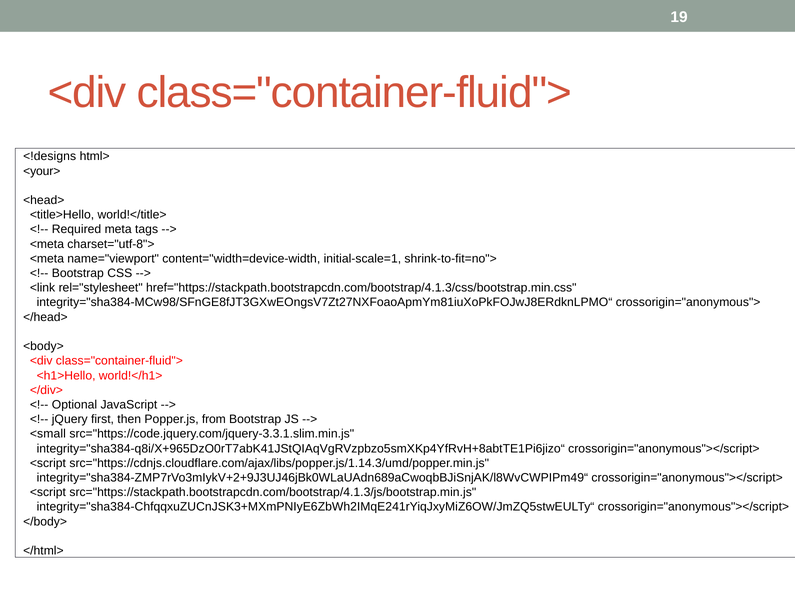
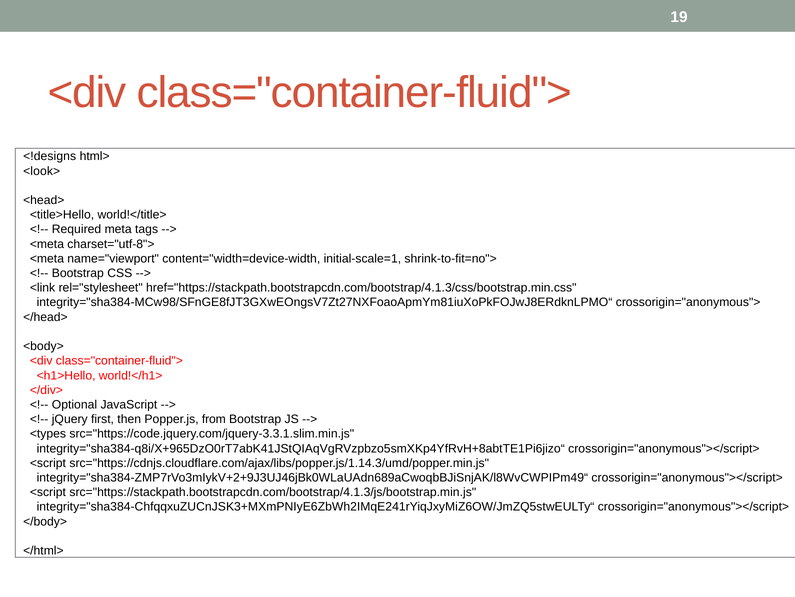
<your>: <your> -> <look>
<small: <small -> <types
